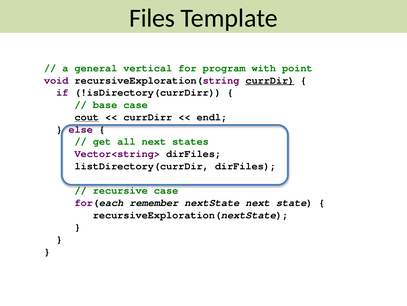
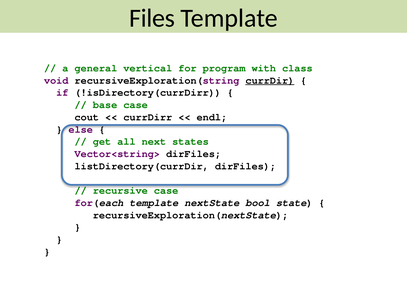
point: point -> class
cout underline: present -> none
for(each remember: remember -> template
nextState next: next -> bool
